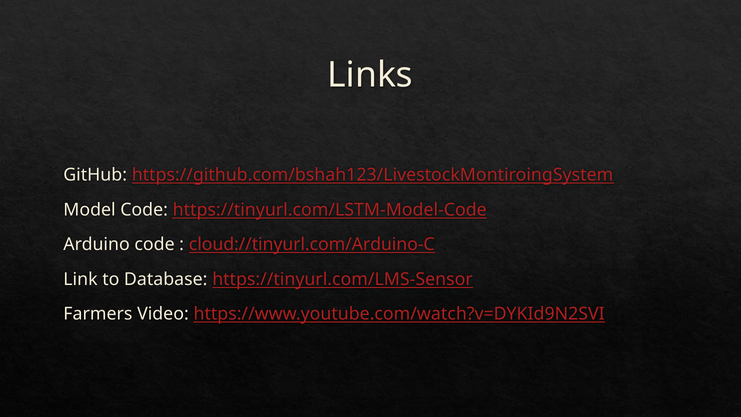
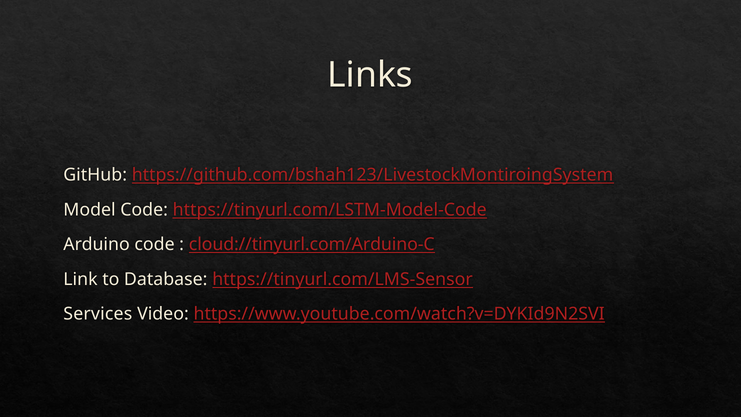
Farmers: Farmers -> Services
